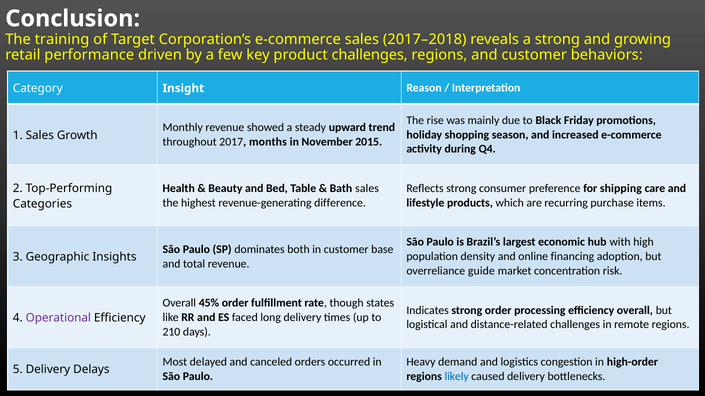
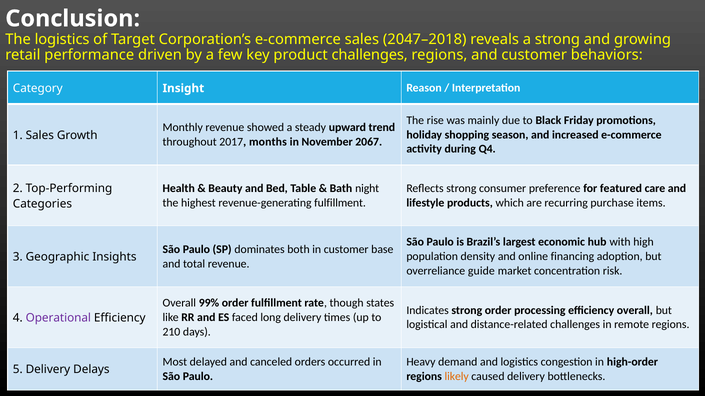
The training: training -> logistics
2017–2018: 2017–2018 -> 2047–2018
2015: 2015 -> 2067
Bath sales: sales -> night
shipping: shipping -> featured
revenue-generating difference: difference -> fulfillment
45%: 45% -> 99%
likely colour: blue -> orange
